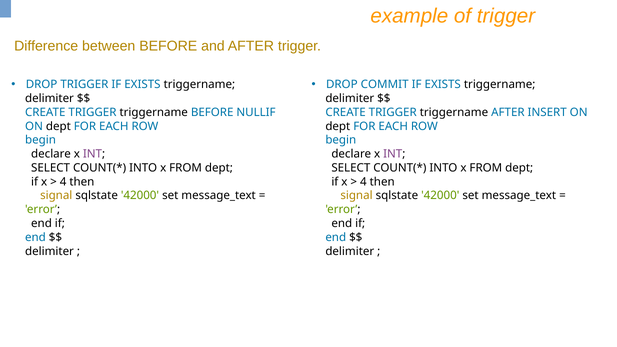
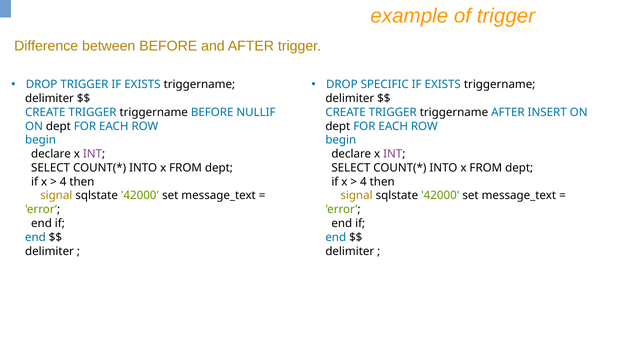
COMMIT: COMMIT -> SPECIFIC
